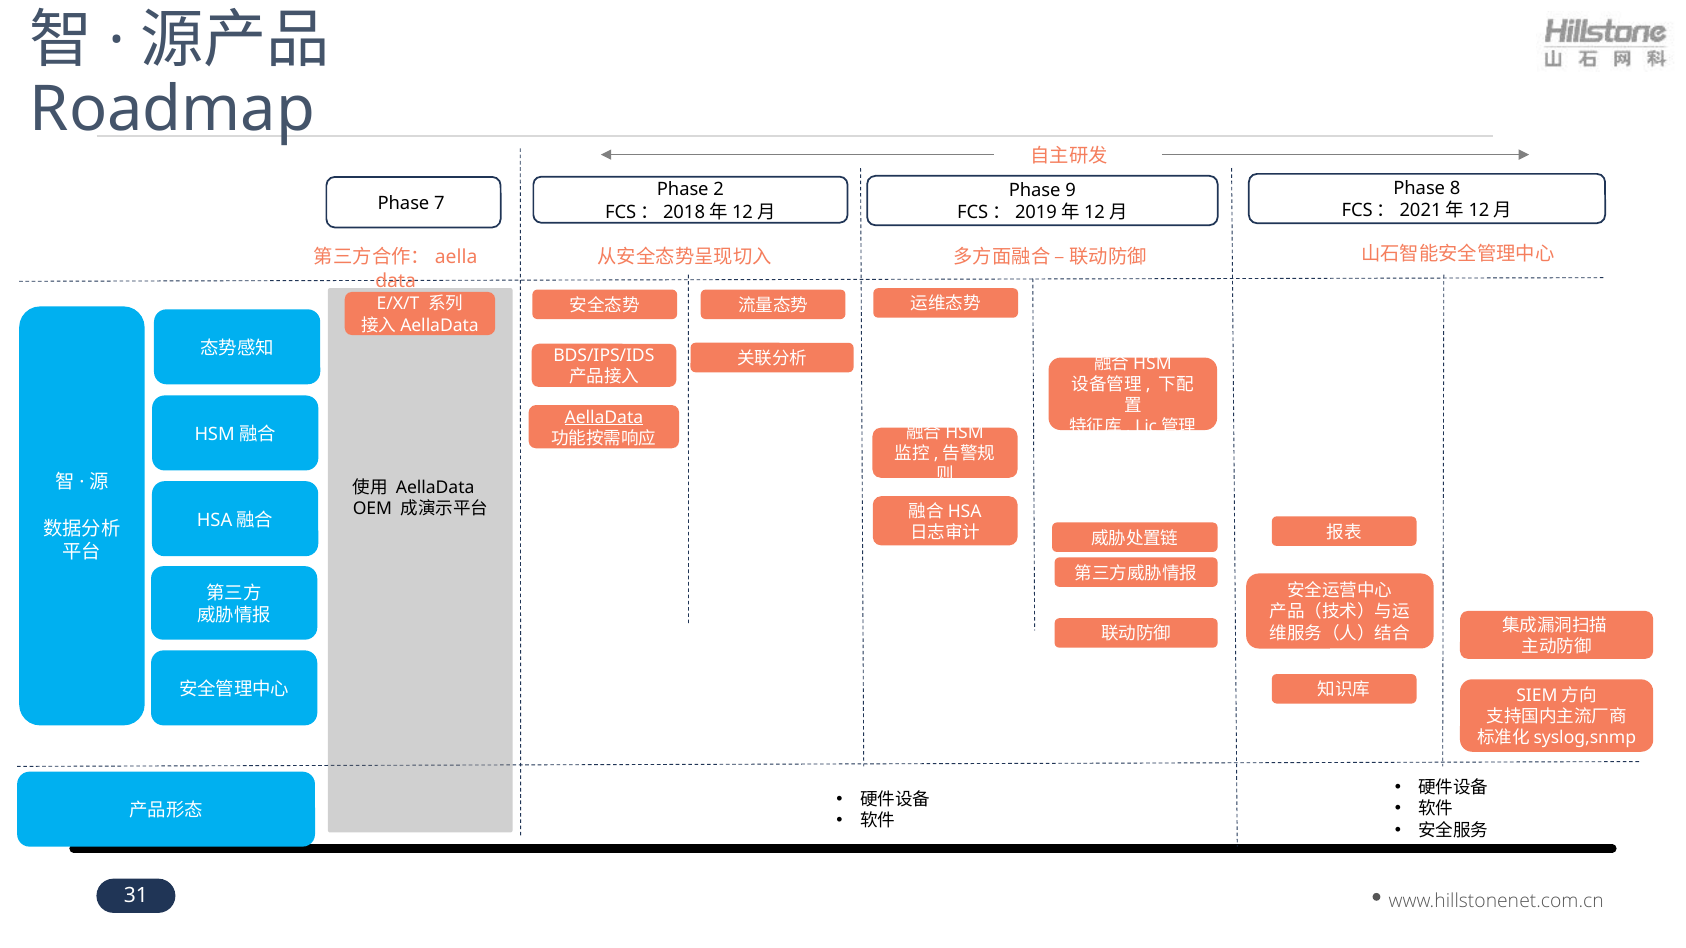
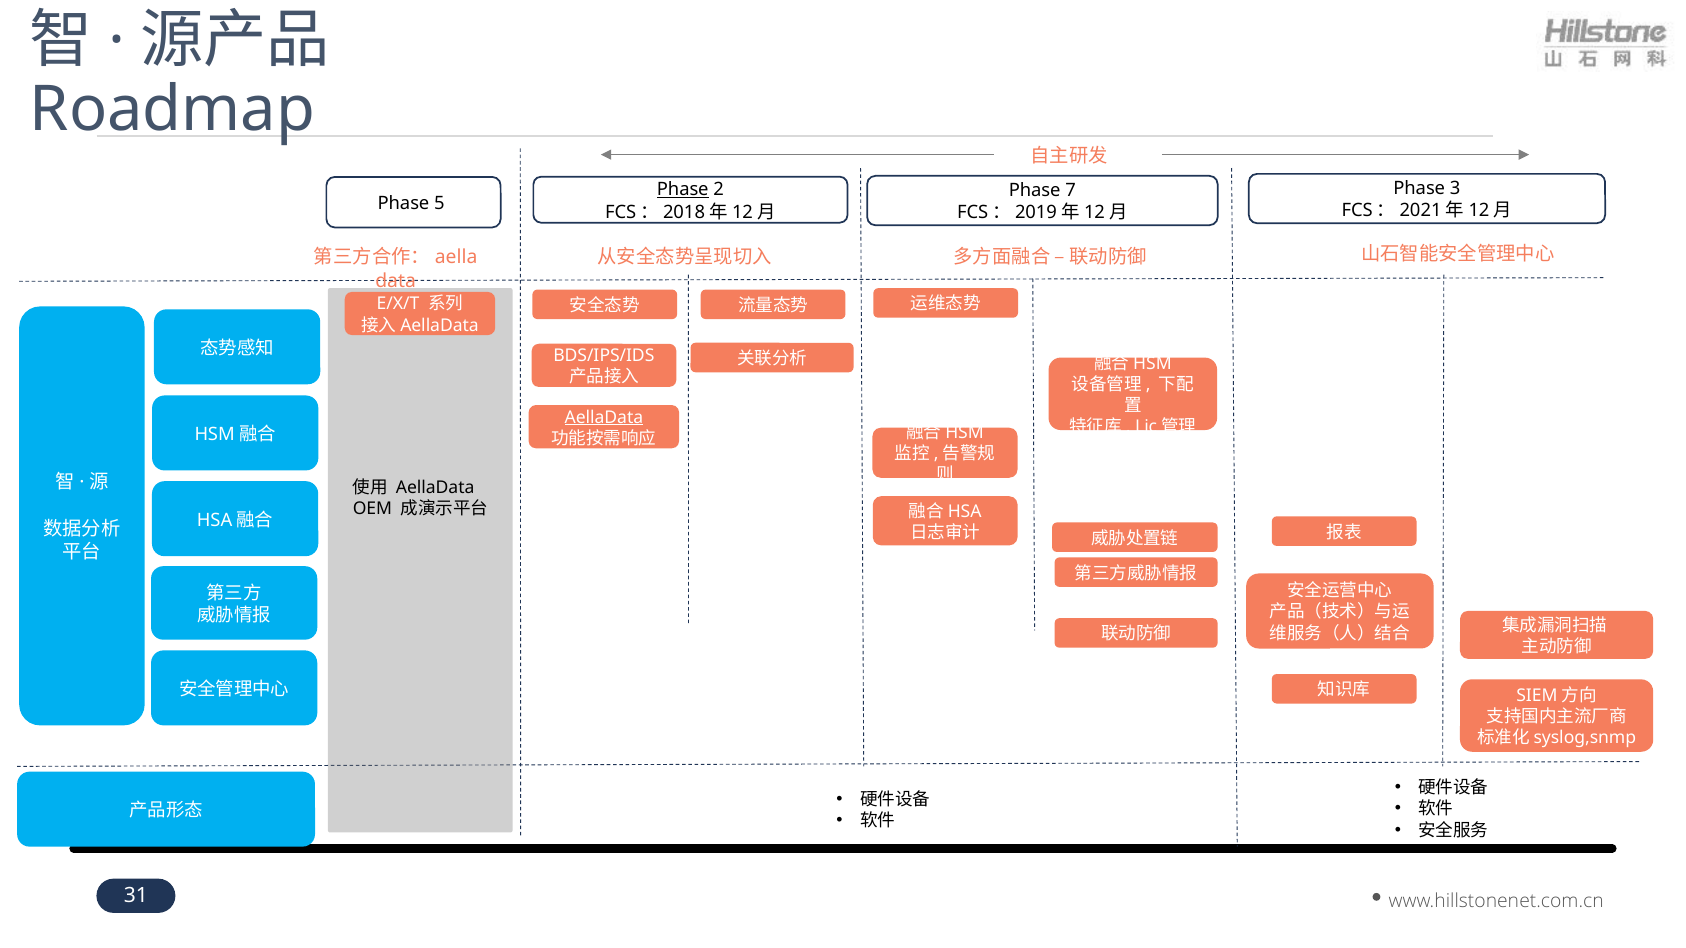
8: 8 -> 3
Phase at (683, 190) underline: none -> present
9: 9 -> 7
7: 7 -> 5
